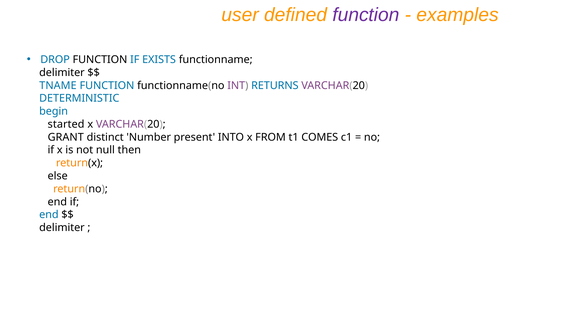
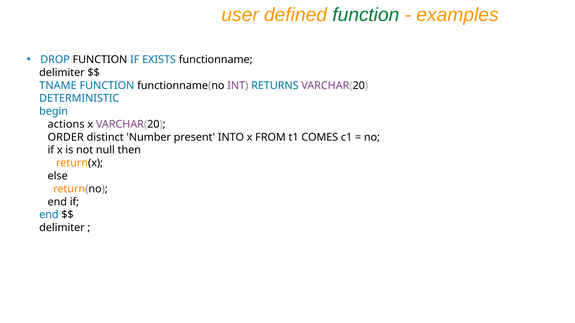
function at (366, 15) colour: purple -> green
started: started -> actions
GRANT: GRANT -> ORDER
